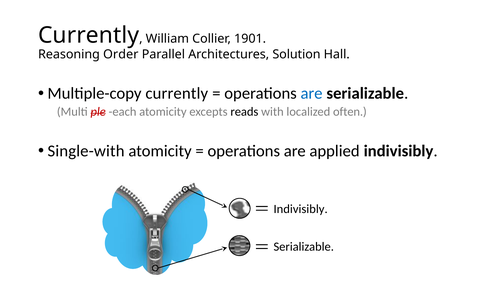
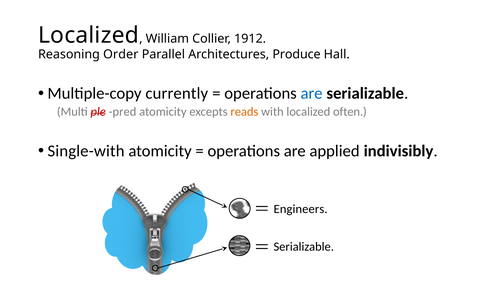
Currently at (89, 35): Currently -> Localized
1901: 1901 -> 1912
Solution: Solution -> Produce
each: each -> pred
reads colour: black -> orange
Indivisibly at (301, 209): Indivisibly -> Engineers
